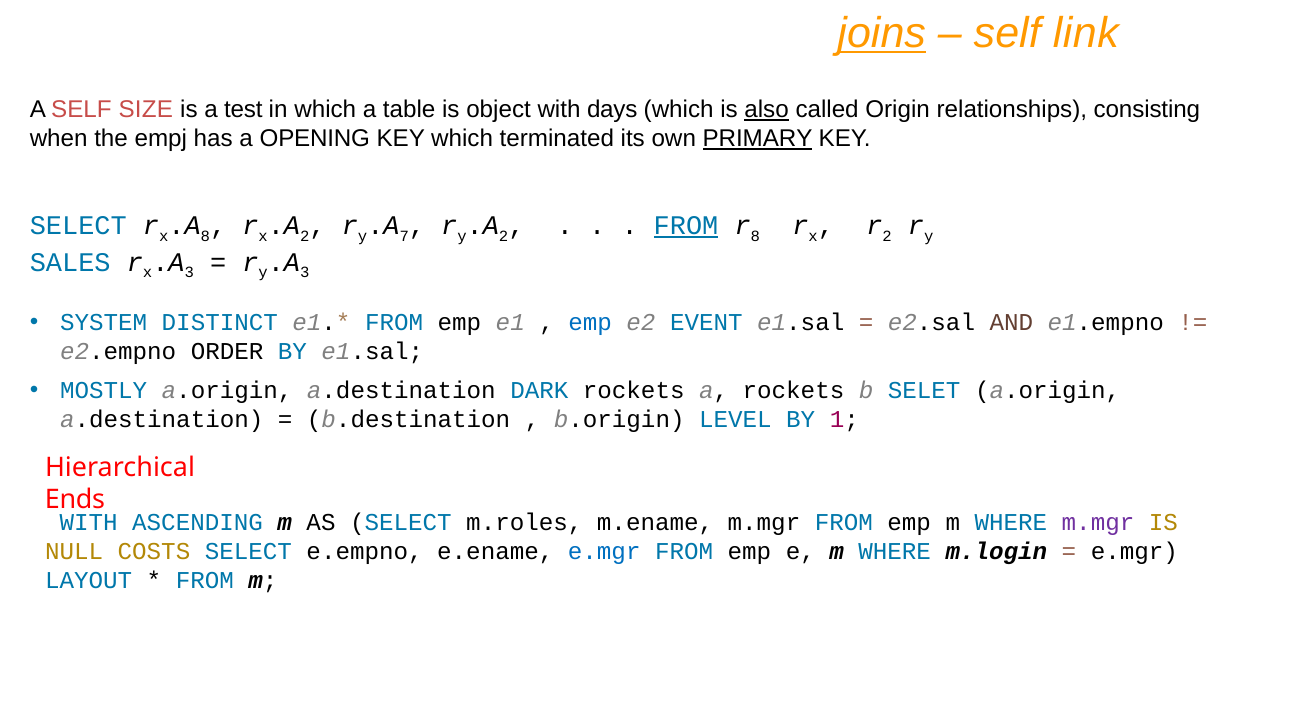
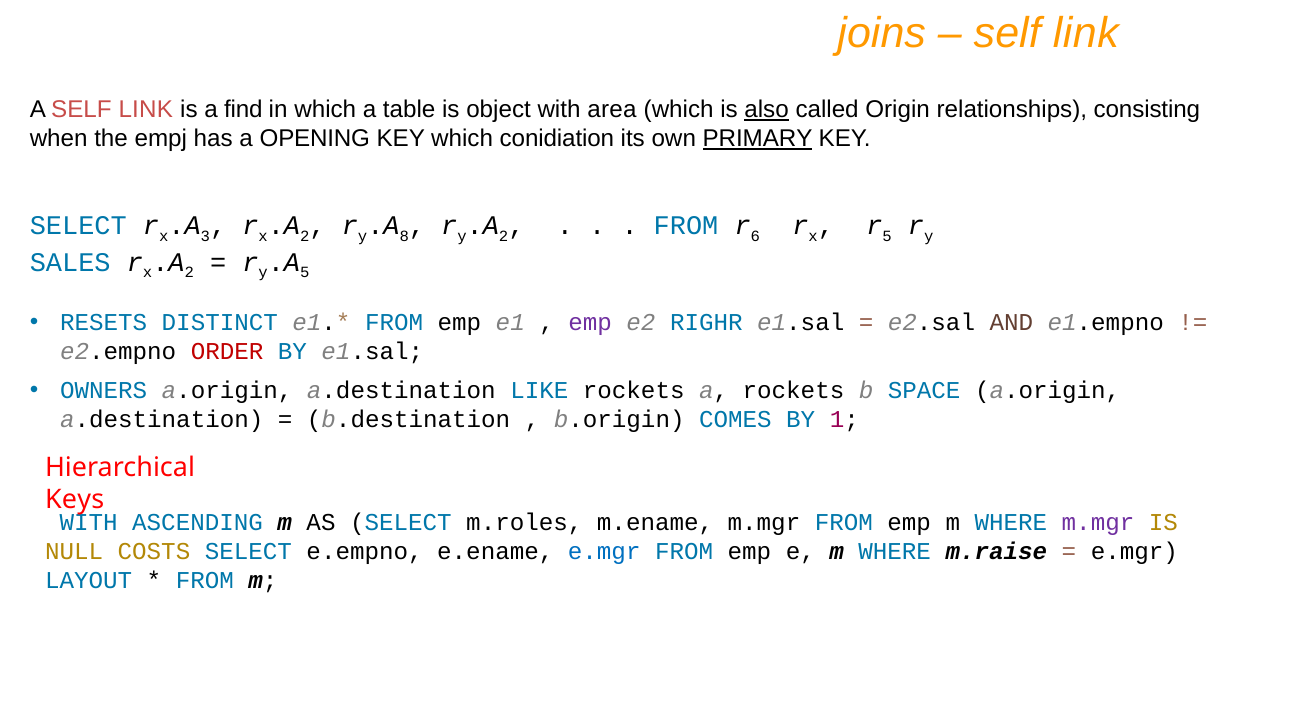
joins underline: present -> none
A SELF SIZE: SIZE -> LINK
test: test -> find
days: days -> area
terminated: terminated -> conidiation
8 at (205, 236): 8 -> 3
7: 7 -> 8
FROM at (686, 226) underline: present -> none
8 at (755, 236): 8 -> 6
2 at (887, 236): 2 -> 5
3 at (189, 273): 3 -> 2
3 at (305, 273): 3 -> 5
SYSTEM: SYSTEM -> RESETS
emp at (590, 323) colour: blue -> purple
EVENT: EVENT -> RIGHR
ORDER colour: black -> red
MOSTLY: MOSTLY -> OWNERS
DARK: DARK -> LIKE
SELET: SELET -> SPACE
LEVEL: LEVEL -> COMES
Ends: Ends -> Keys
m.login: m.login -> m.raise
